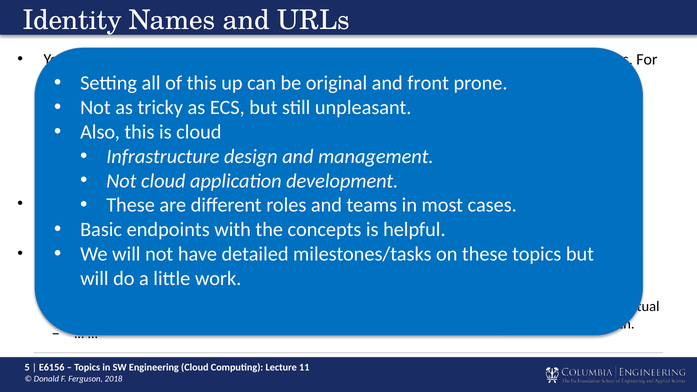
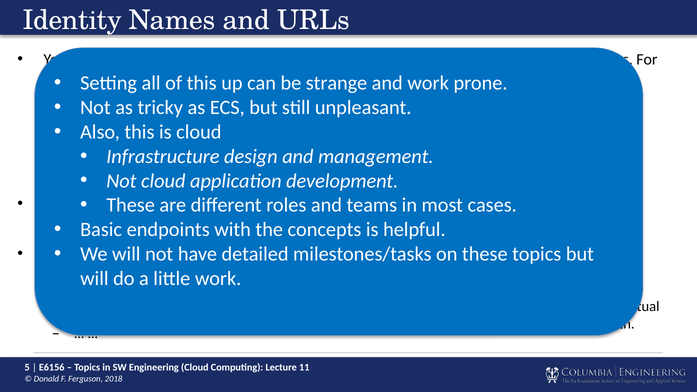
be original: original -> strange
and front: front -> work
